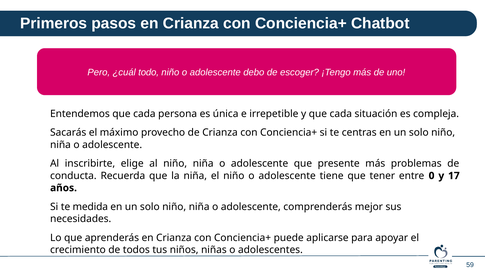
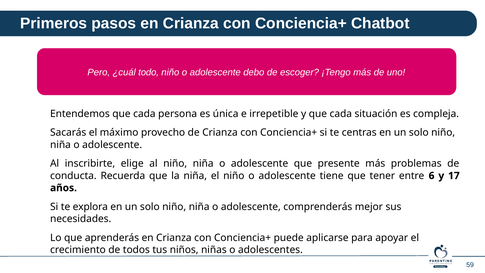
0: 0 -> 6
medida: medida -> explora
